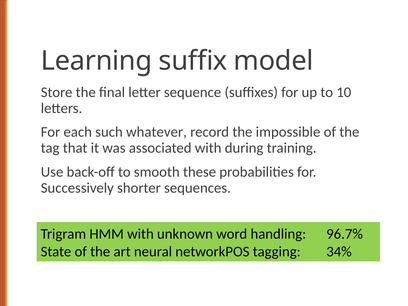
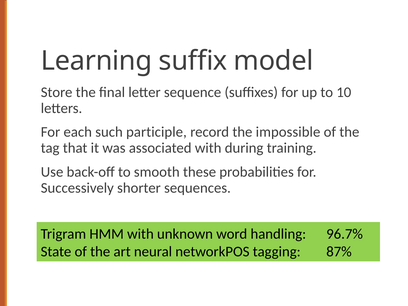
whatever: whatever -> participle
34%: 34% -> 87%
